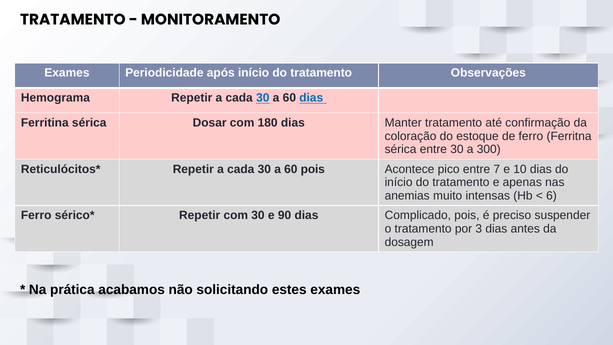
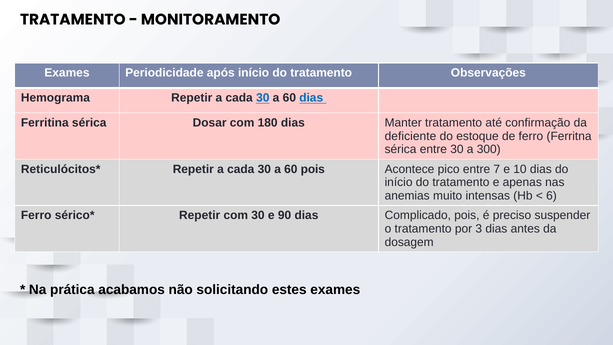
coloração: coloração -> deficiente
